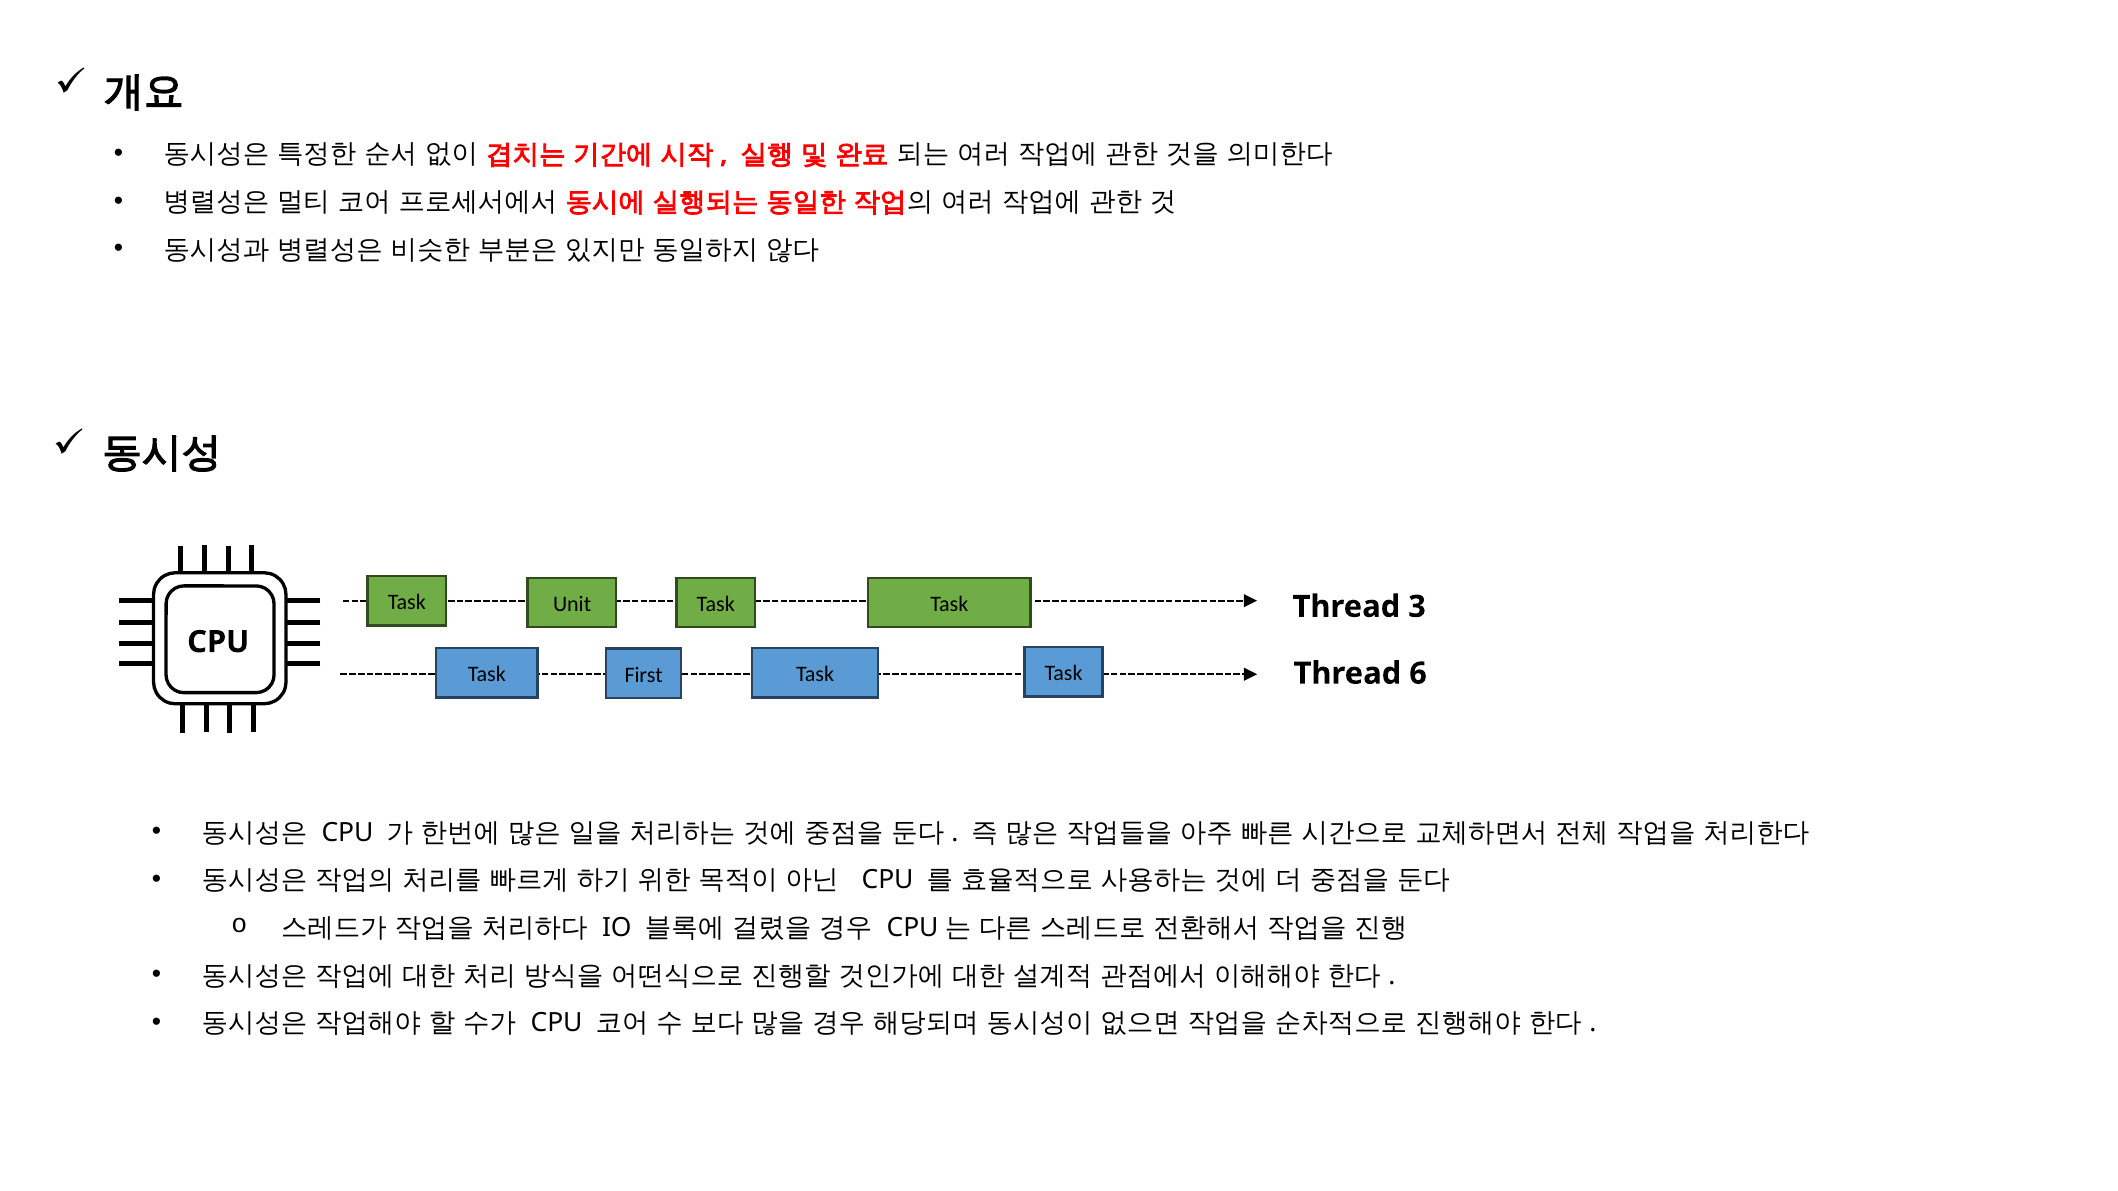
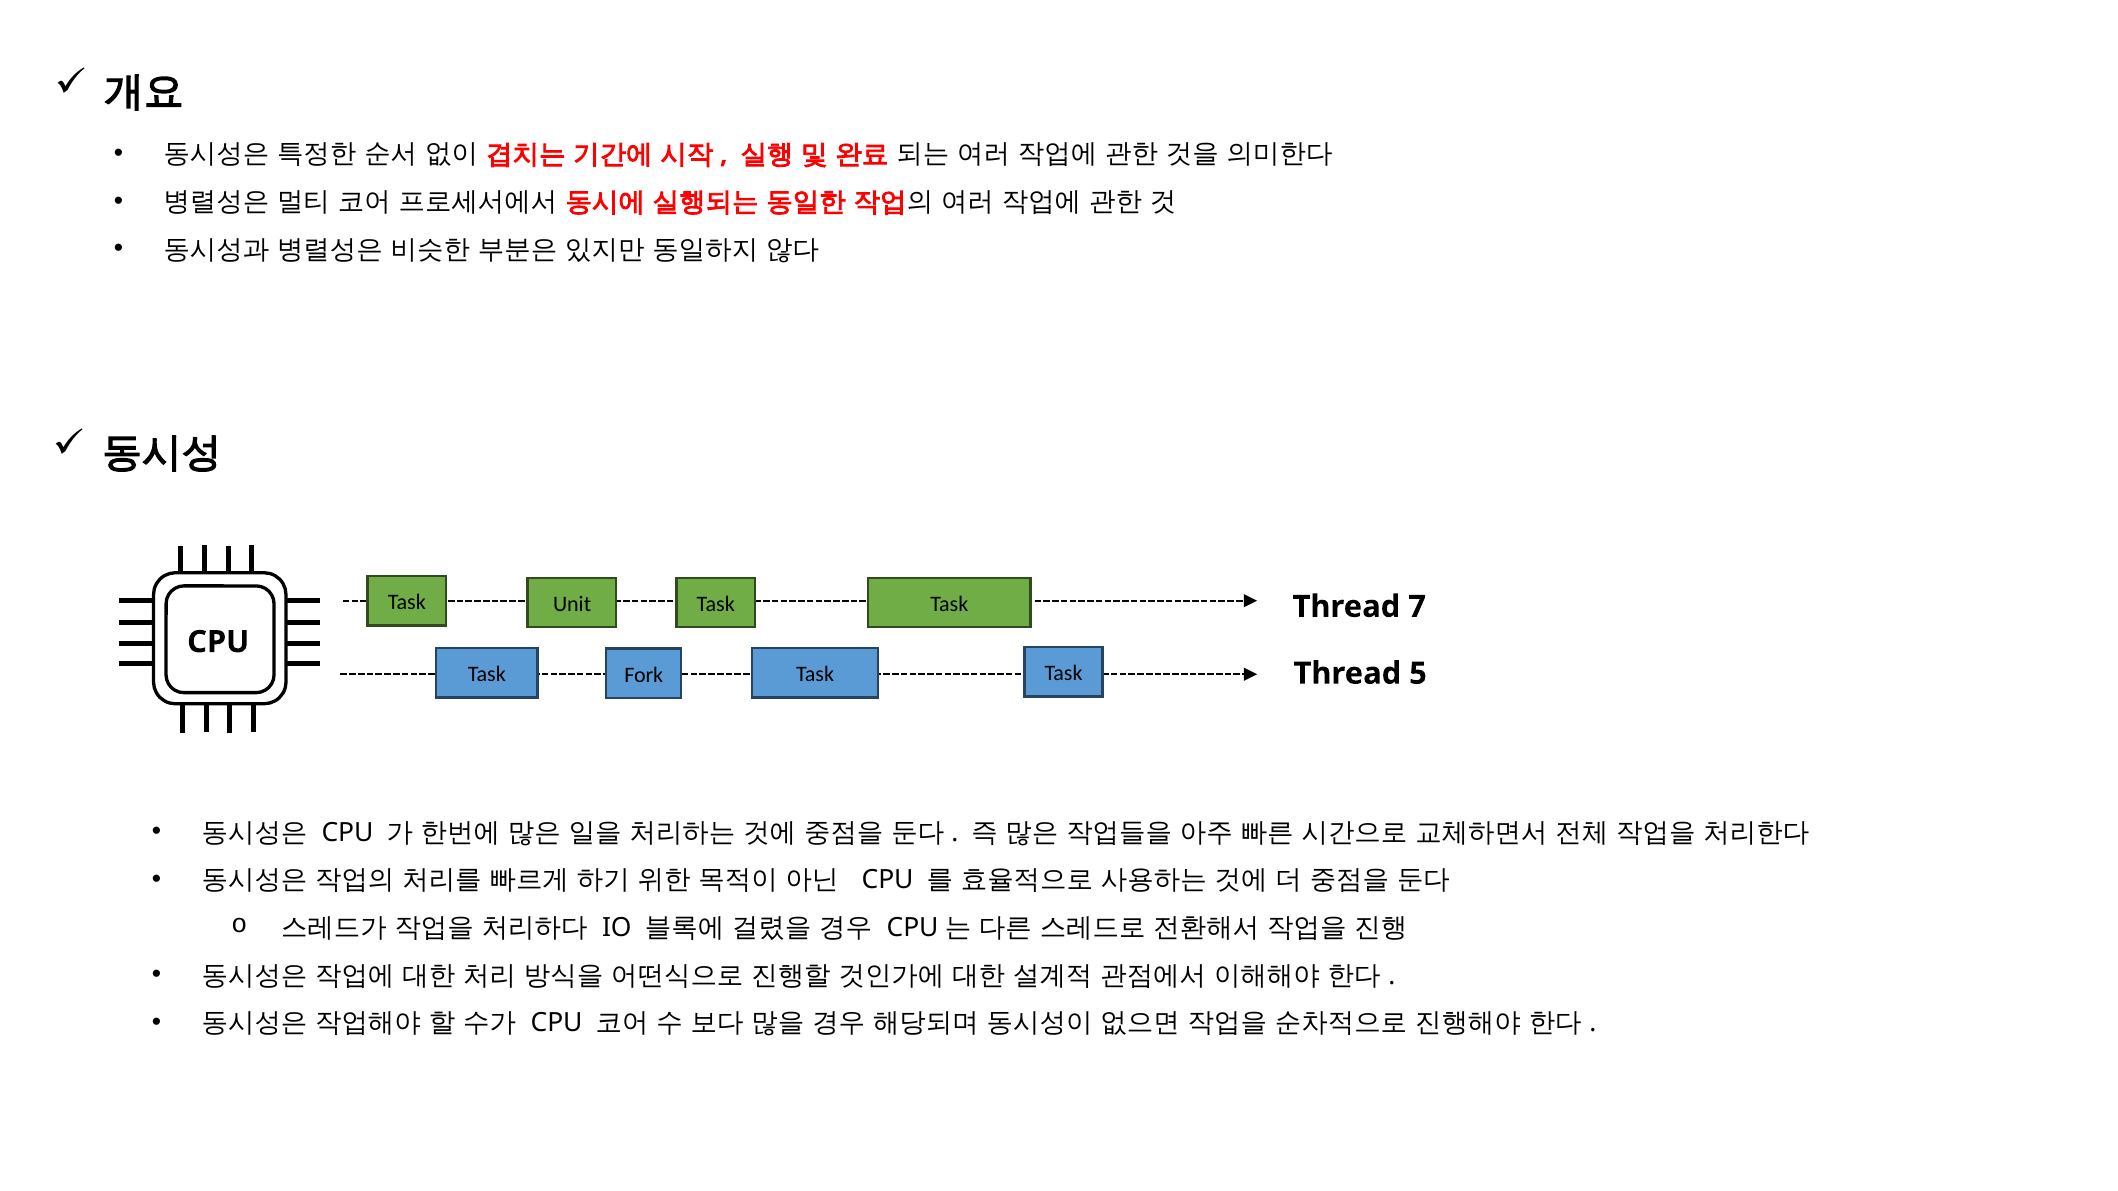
3: 3 -> 7
First: First -> Fork
6: 6 -> 5
